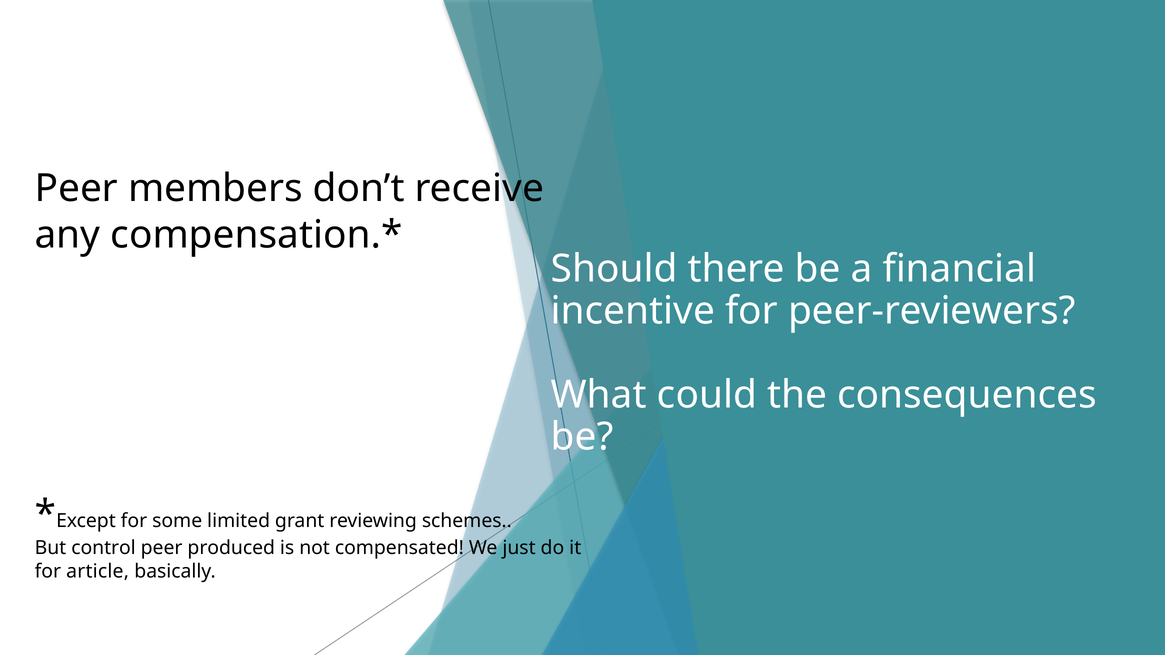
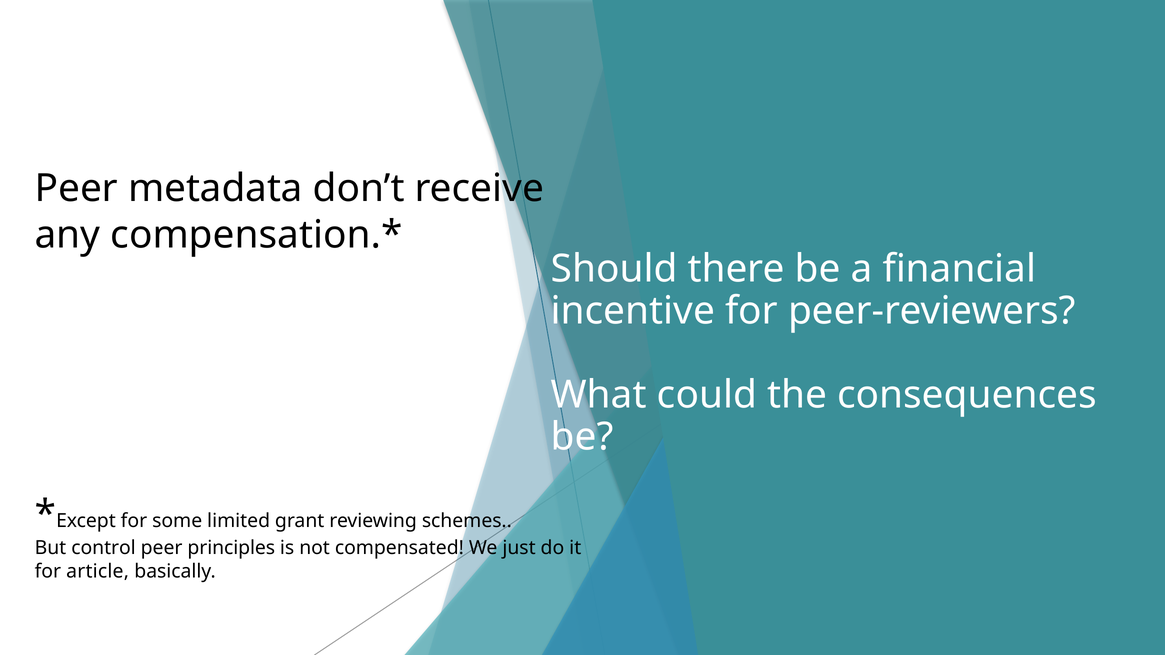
members: members -> metadata
produced: produced -> principles
